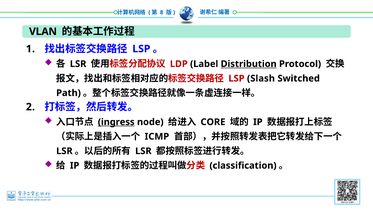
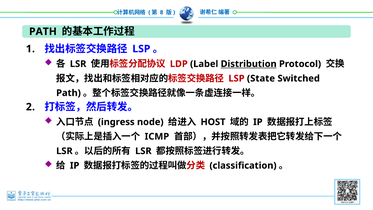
VLAN at (43, 32): VLAN -> PATH
Slash: Slash -> State
ingress underline: present -> none
CORE: CORE -> HOST
